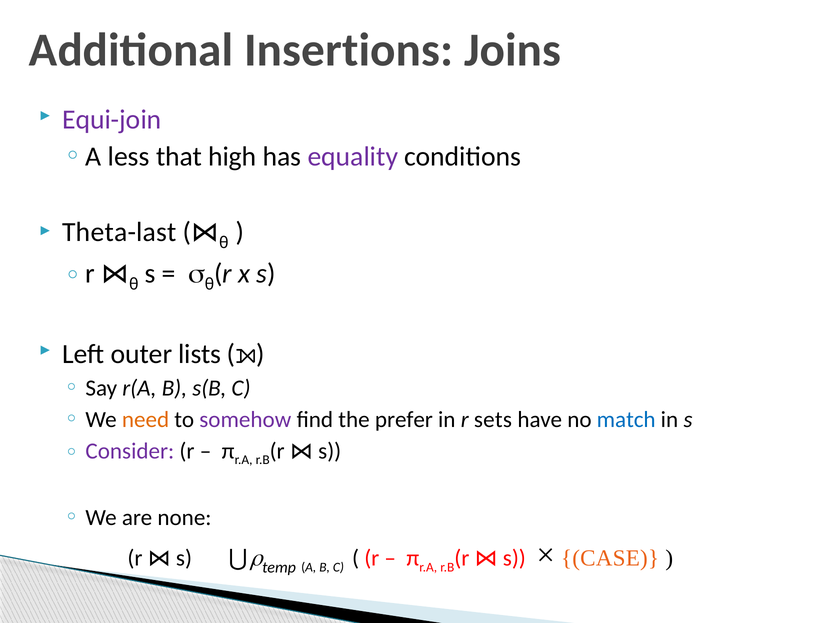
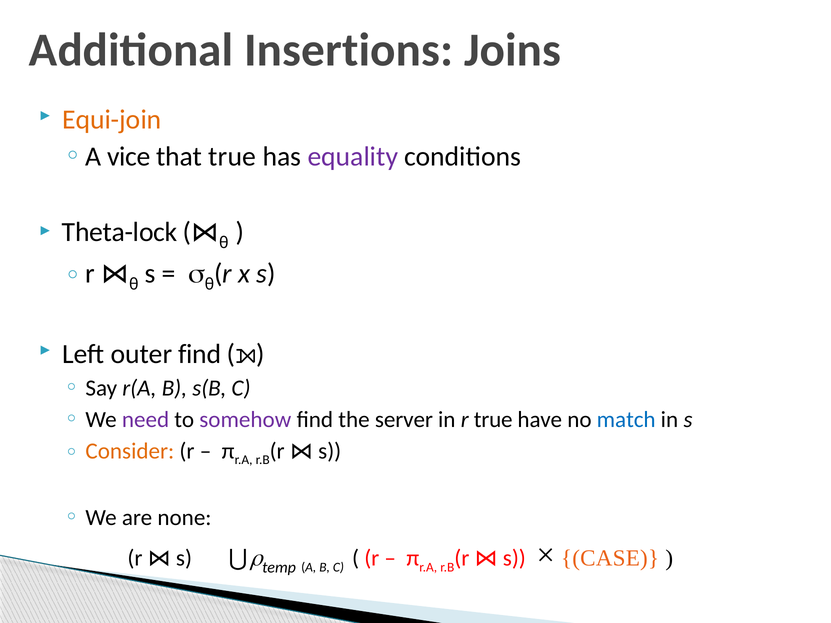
Equi-join colour: purple -> orange
less: less -> vice
that high: high -> true
Theta-last: Theta-last -> Theta-lock
outer lists: lists -> find
need colour: orange -> purple
prefer: prefer -> server
r sets: sets -> true
Consider colour: purple -> orange
